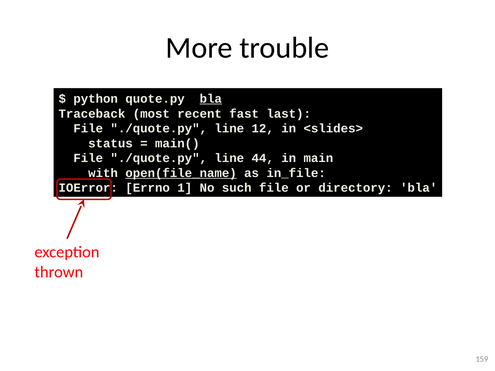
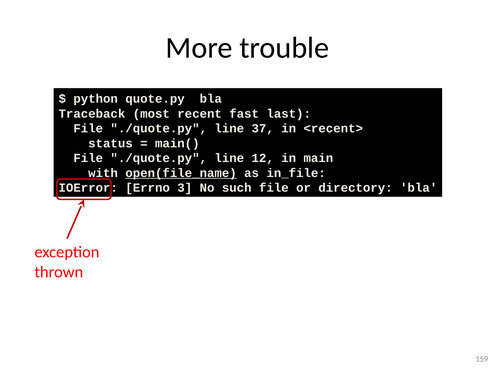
bla at (211, 99) underline: present -> none
12: 12 -> 37
<slides>: <slides> -> <recent>
44: 44 -> 12
1: 1 -> 3
